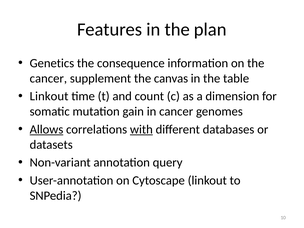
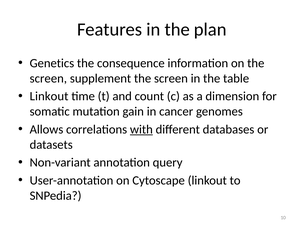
cancer at (48, 78): cancer -> screen
supplement the canvas: canvas -> screen
Allows underline: present -> none
